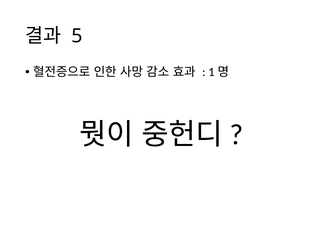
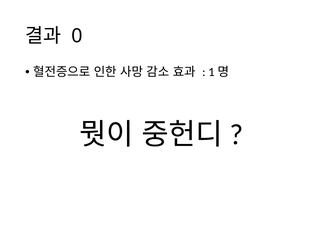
5: 5 -> 0
